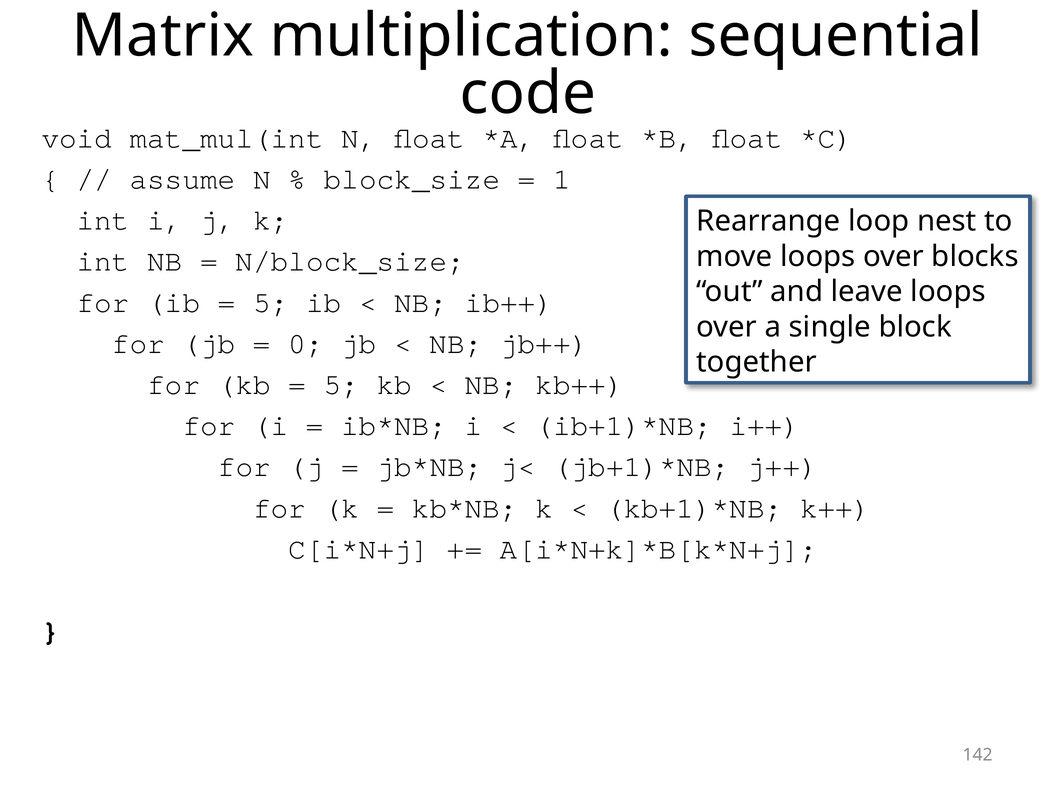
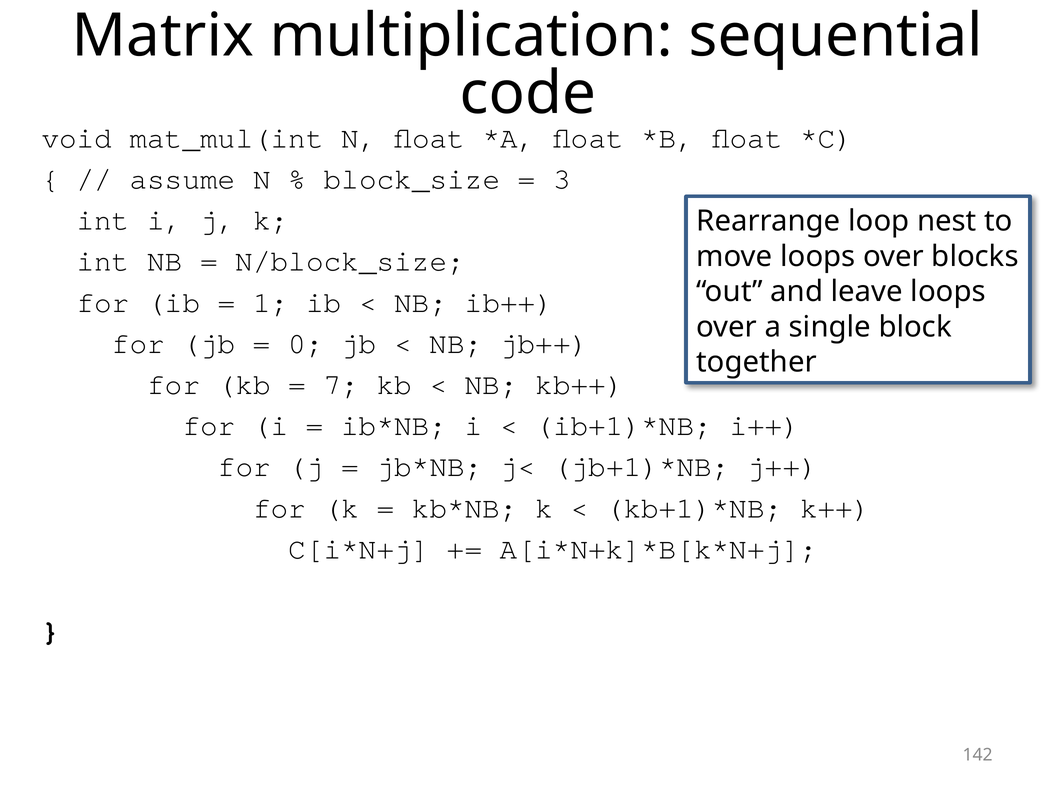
1: 1 -> 3
5 at (271, 302): 5 -> 1
5 at (341, 385): 5 -> 7
